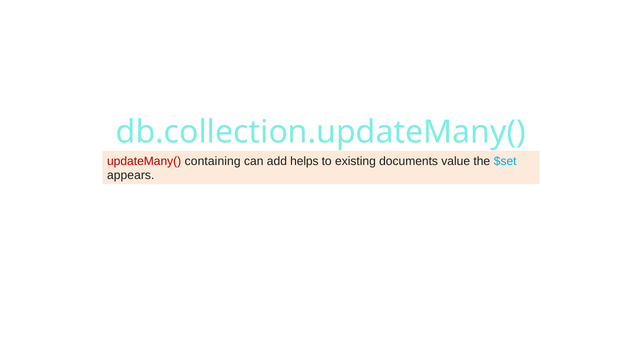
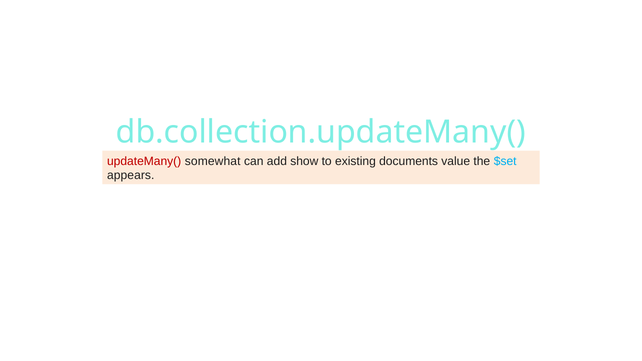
containing: containing -> somewhat
helps: helps -> show
